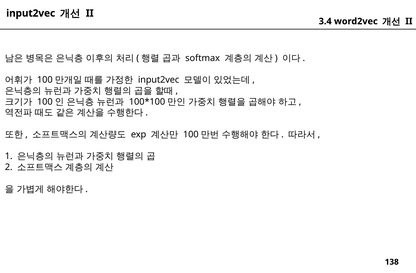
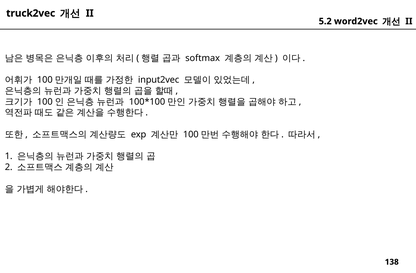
input2vec at (31, 13): input2vec -> truck2vec
3.4: 3.4 -> 5.2
